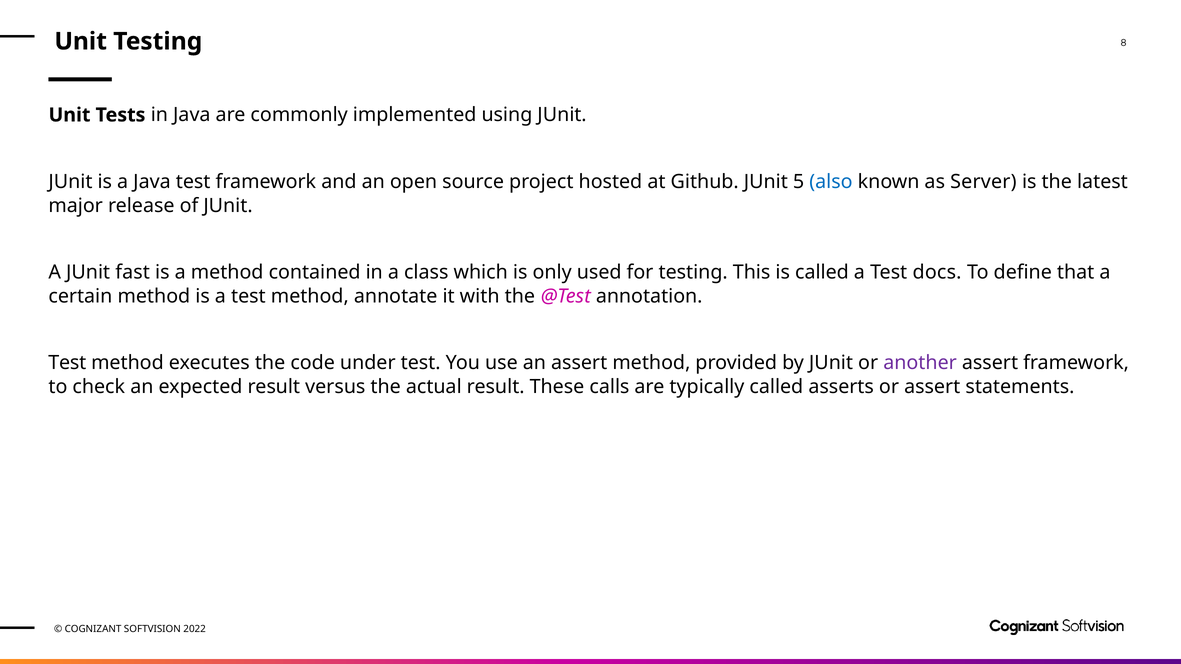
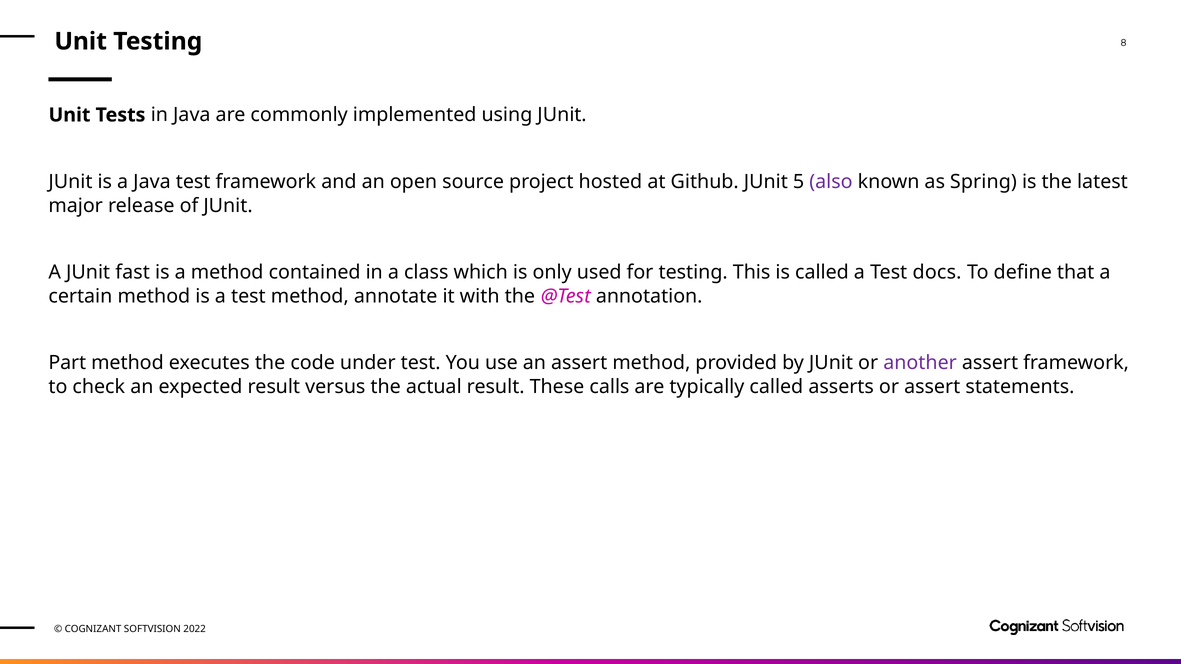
also colour: blue -> purple
Server: Server -> Spring
Test at (67, 363): Test -> Part
